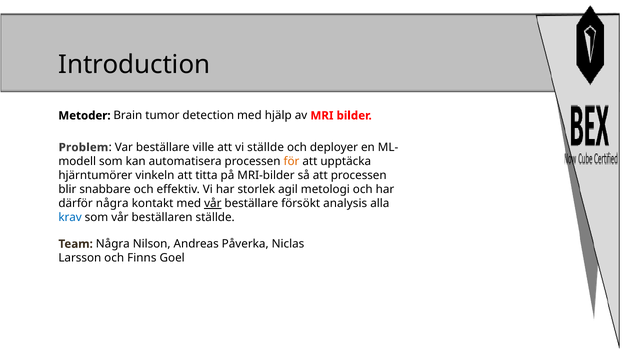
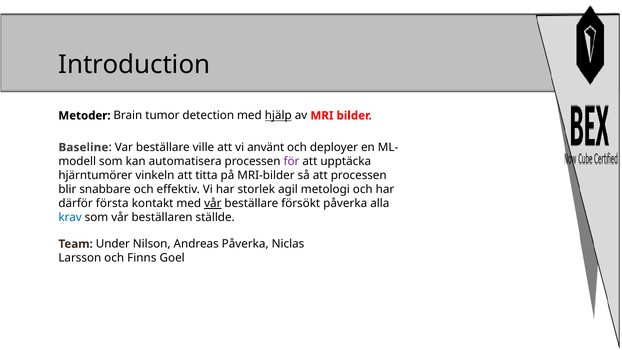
hjälp underline: none -> present
Problem: Problem -> Baseline
vi ställde: ställde -> använt
för colour: orange -> purple
därför några: några -> första
försökt analysis: analysis -> påverka
Team Några: Några -> Under
